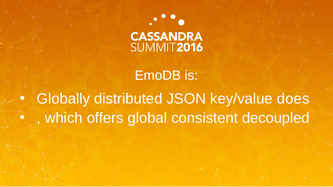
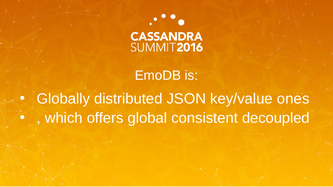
does: does -> ones
